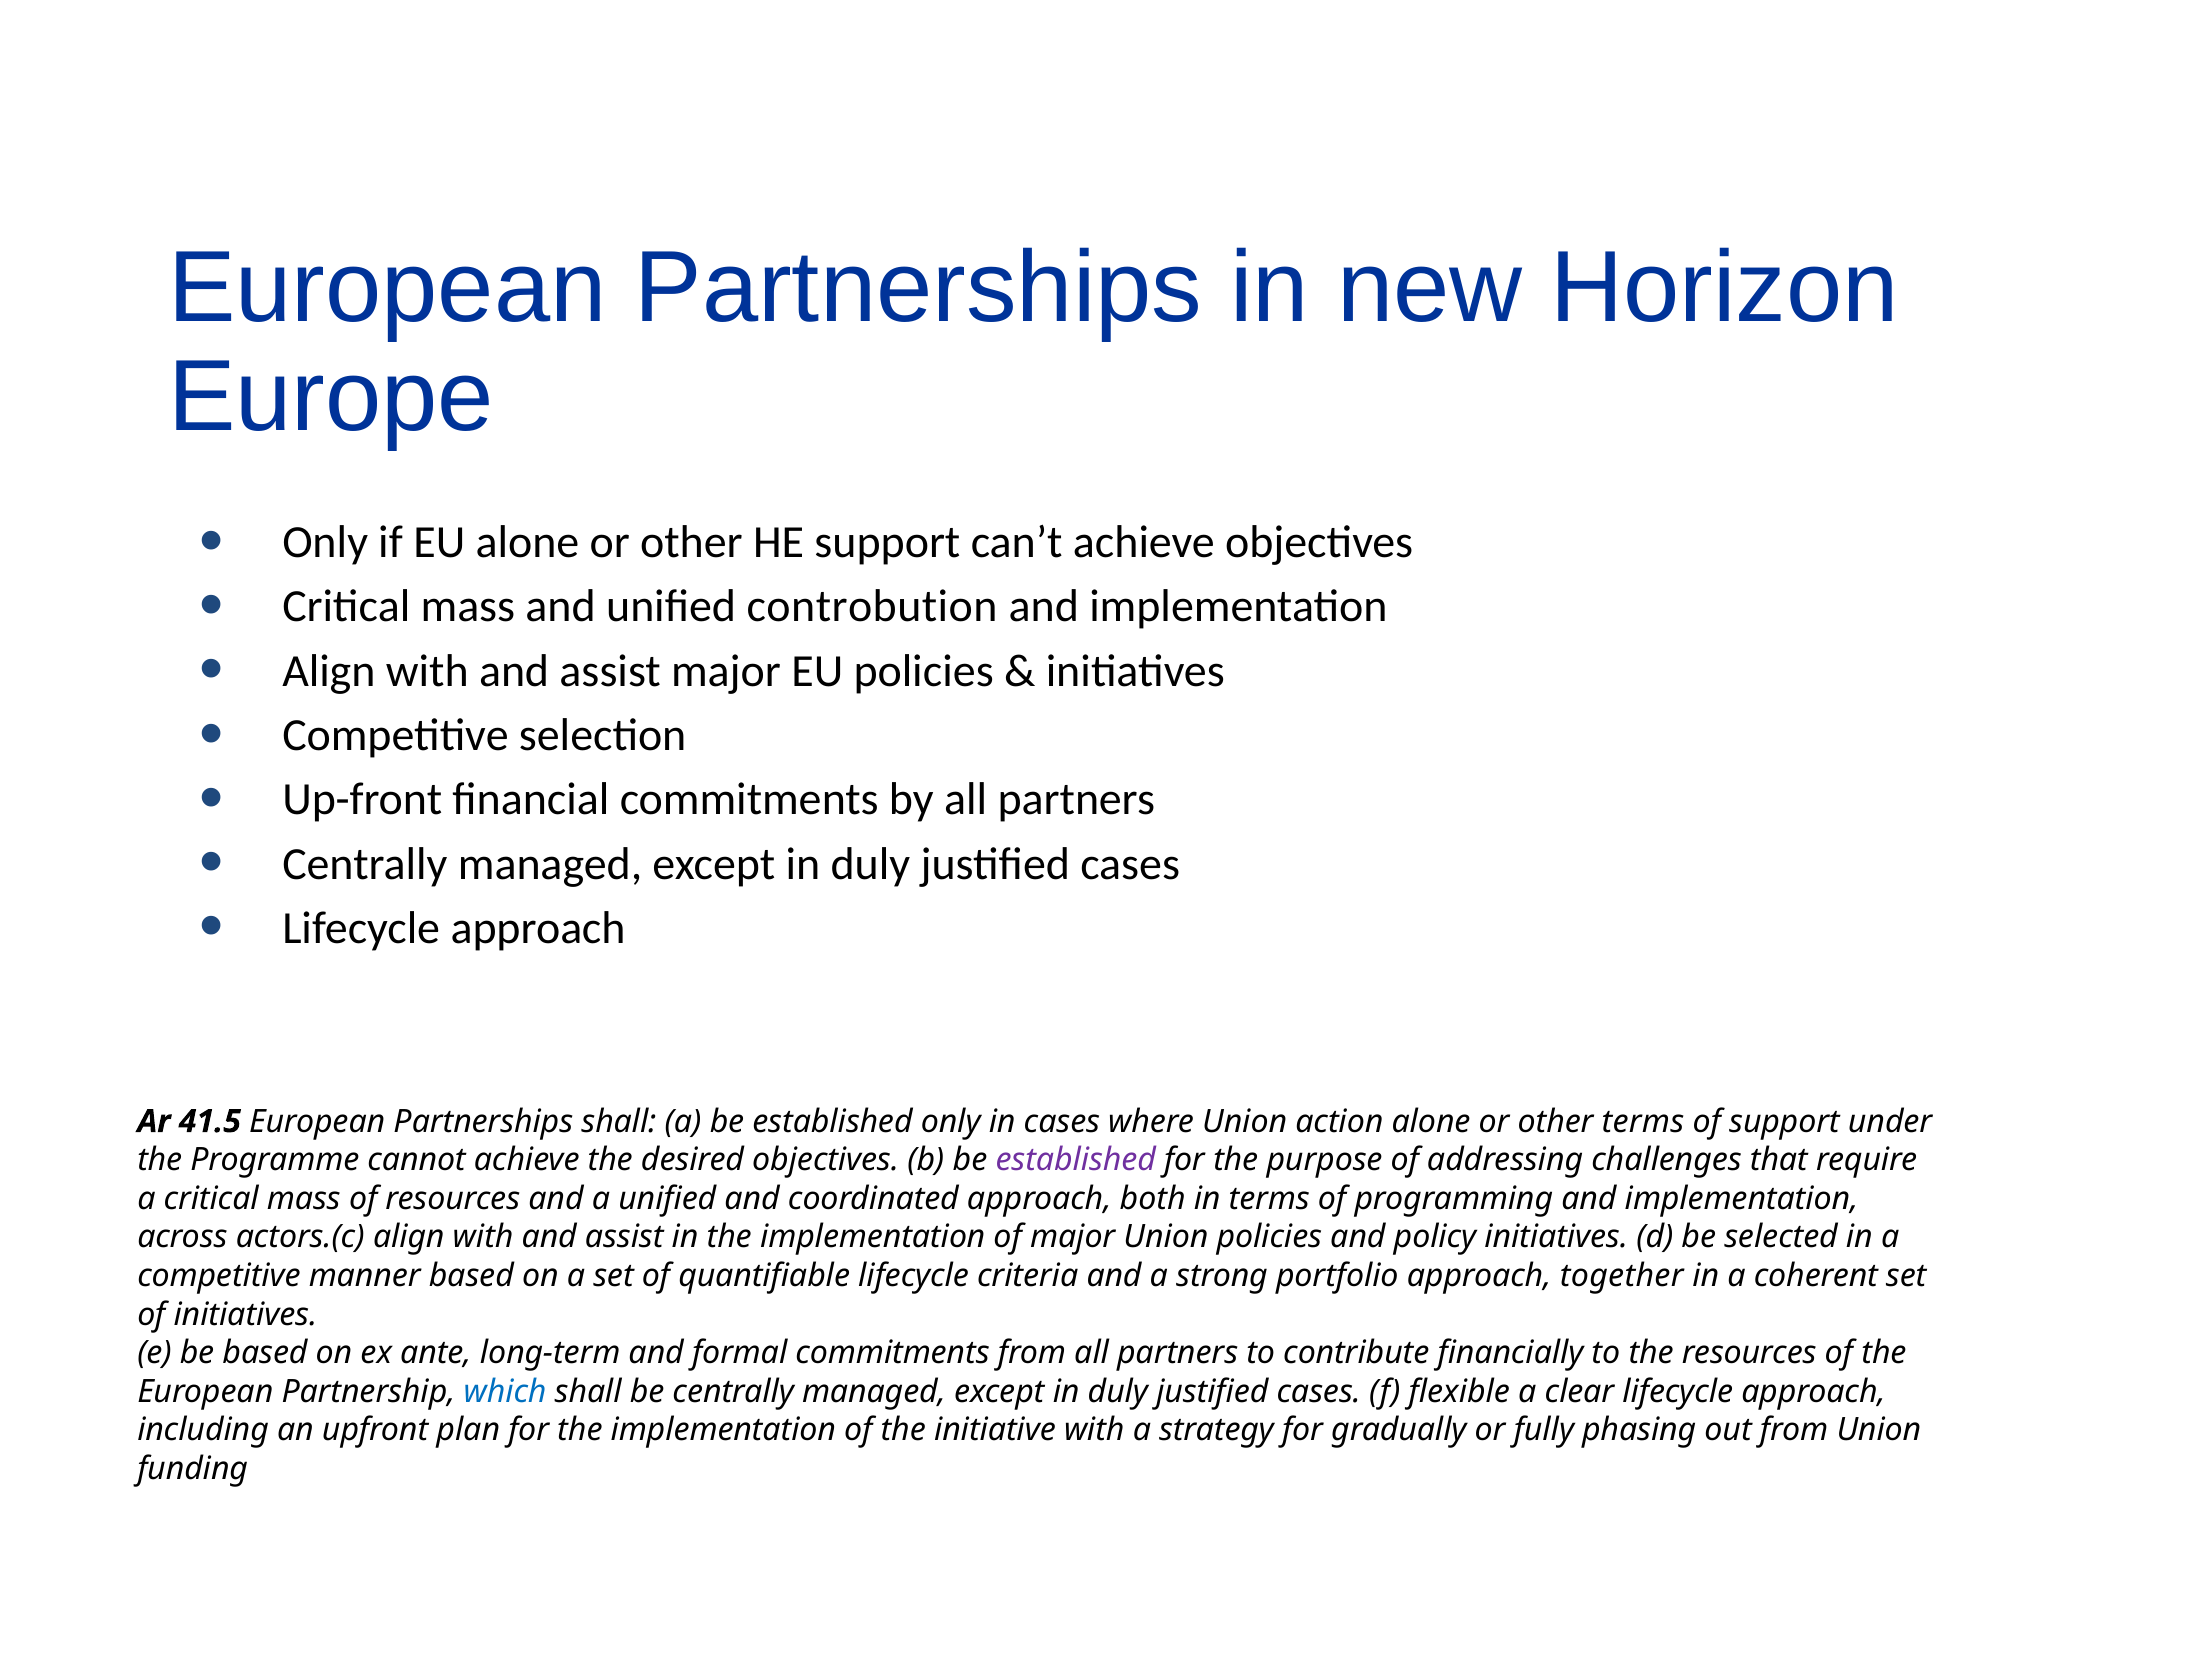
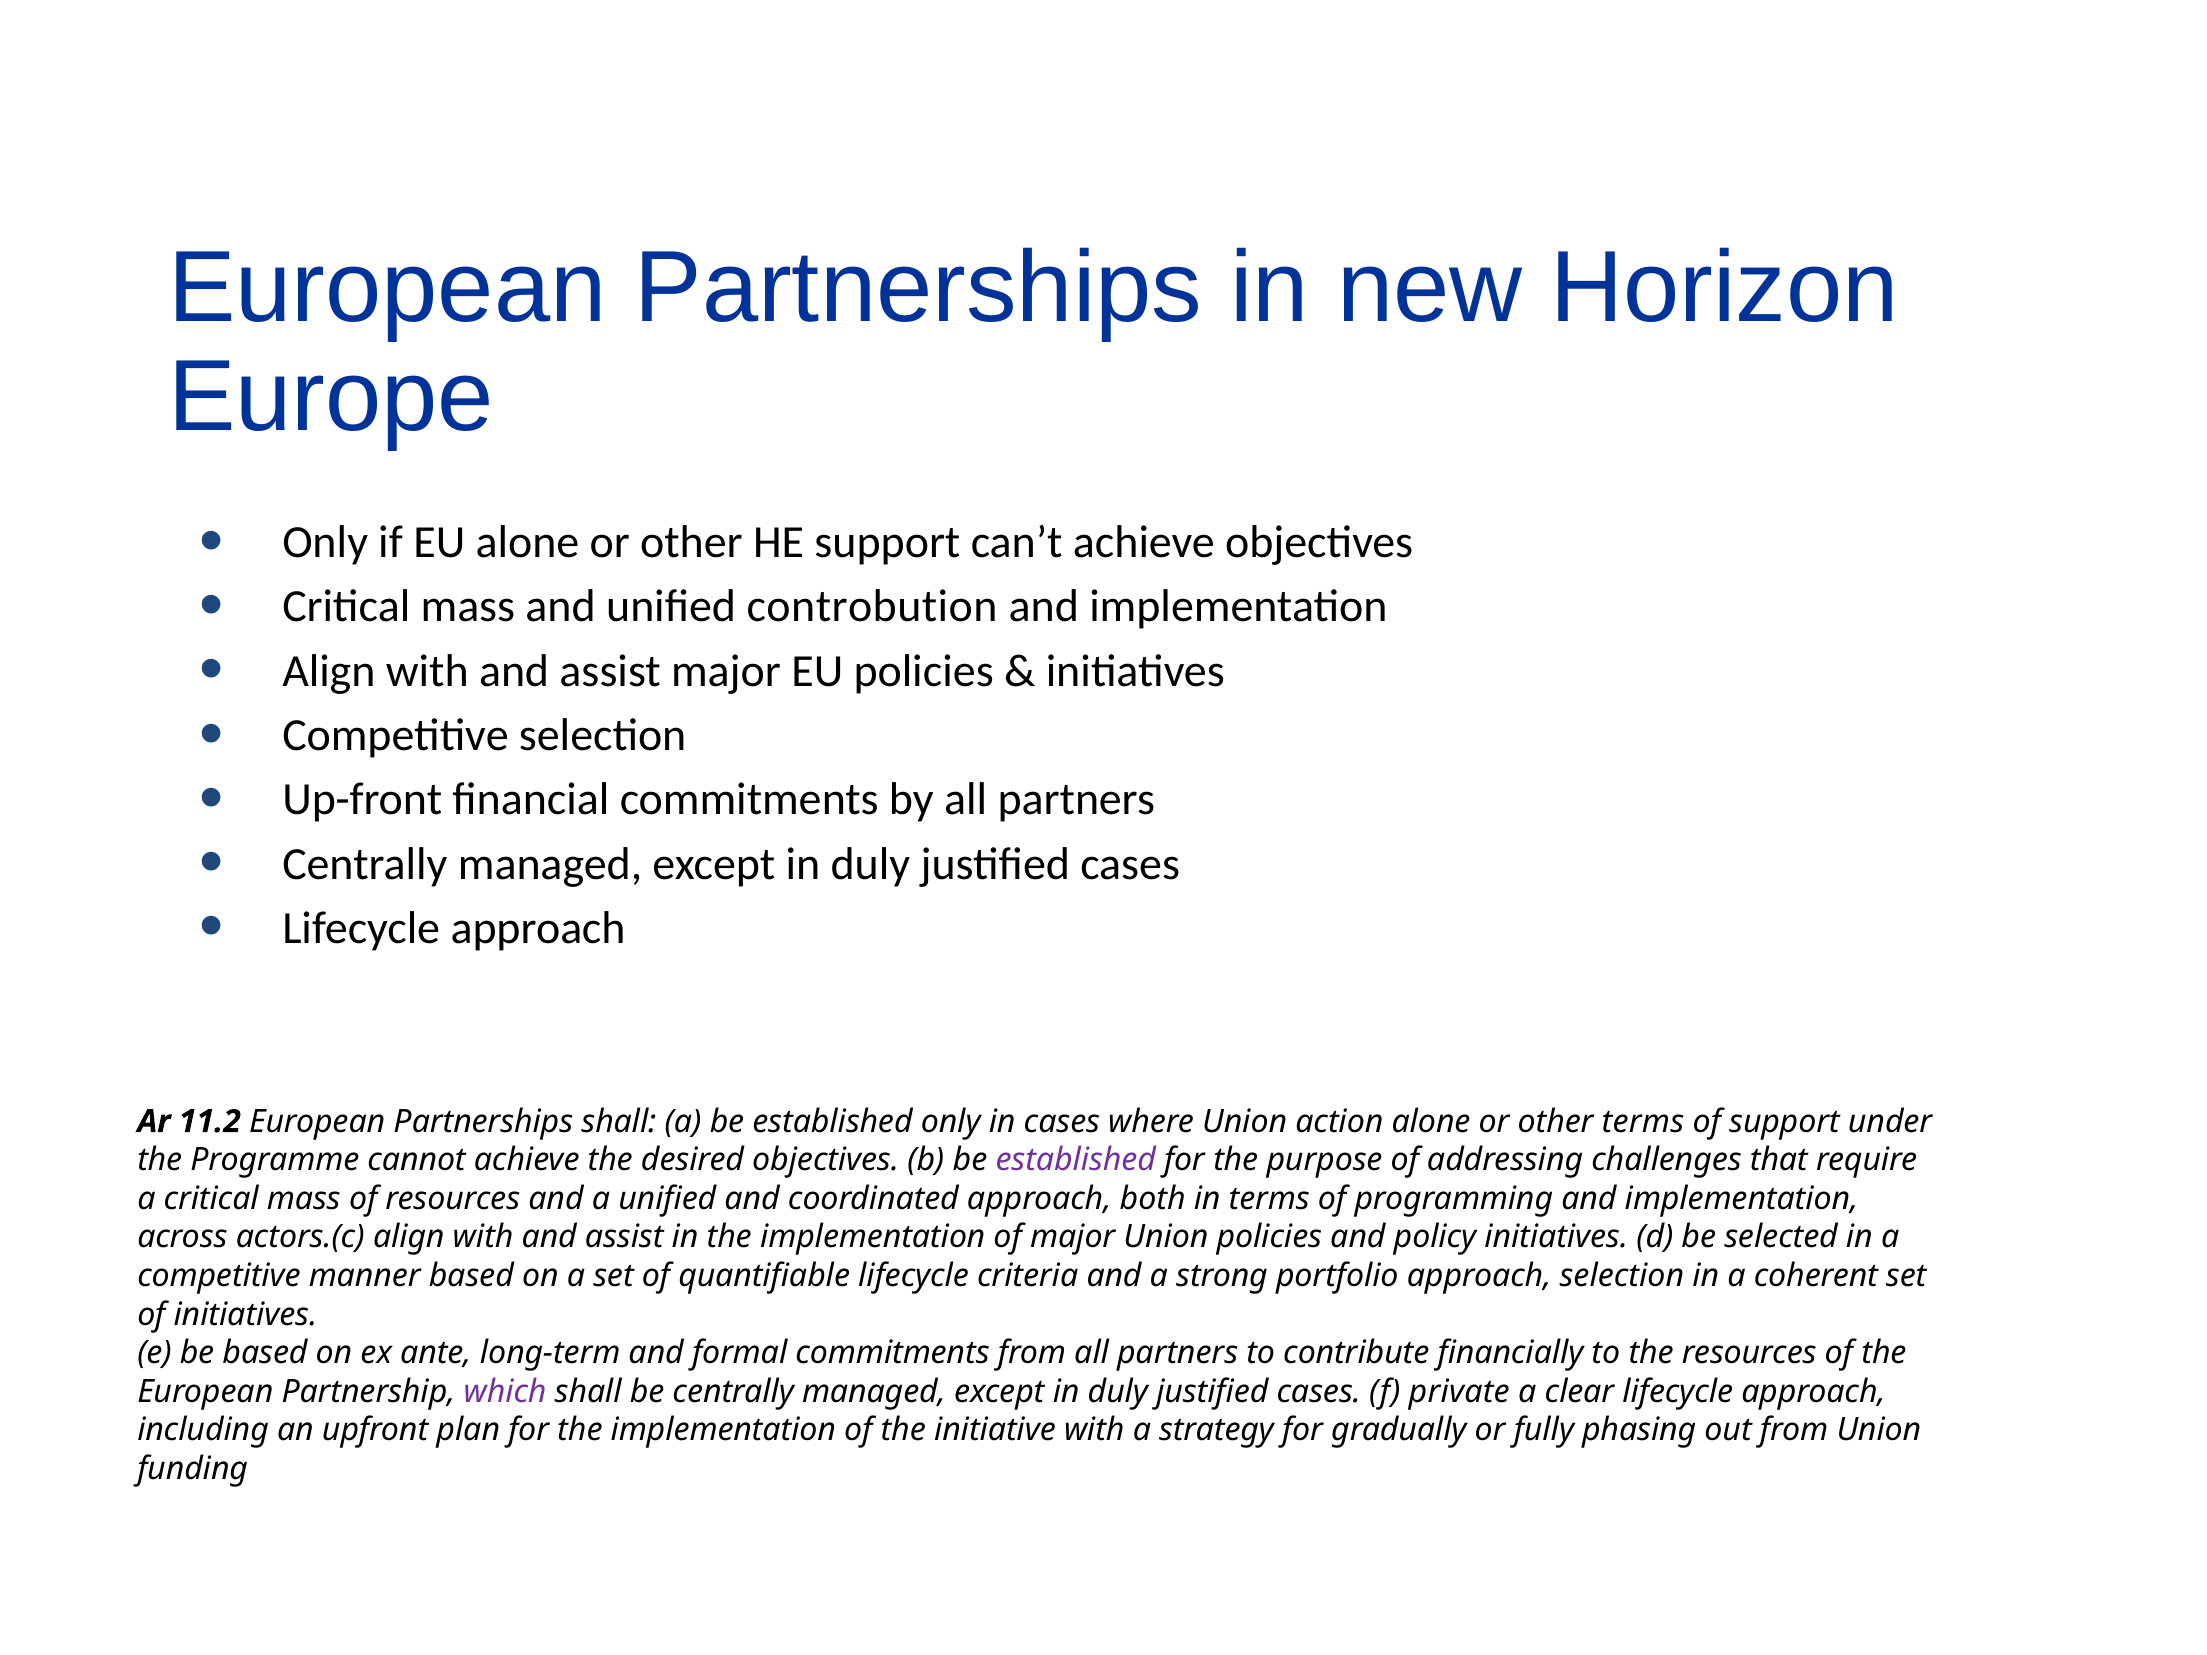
41.5: 41.5 -> 11.2
approach together: together -> selection
which colour: blue -> purple
flexible: flexible -> private
